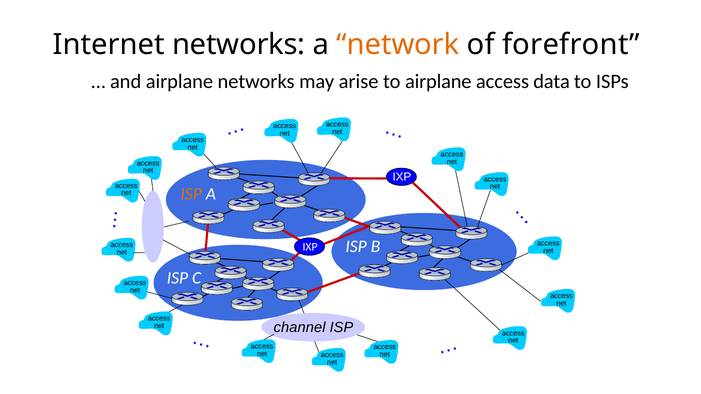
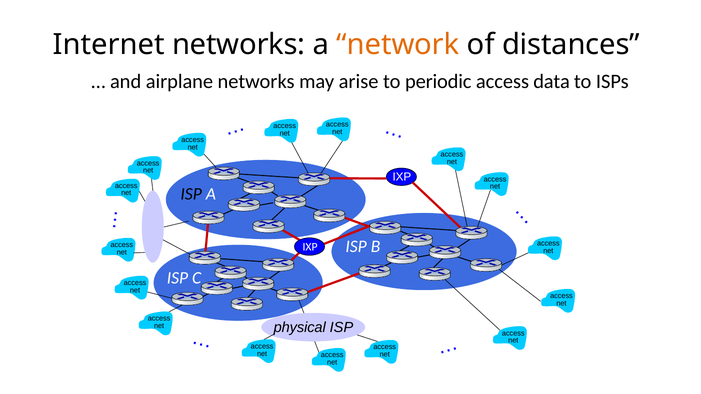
forefront: forefront -> distances
to airplane: airplane -> periodic
ISP at (191, 194) colour: orange -> black
channel: channel -> physical
